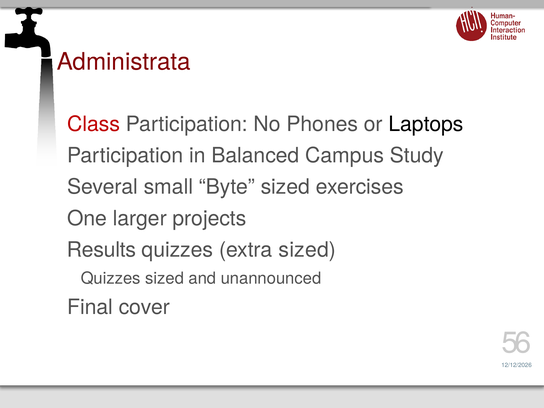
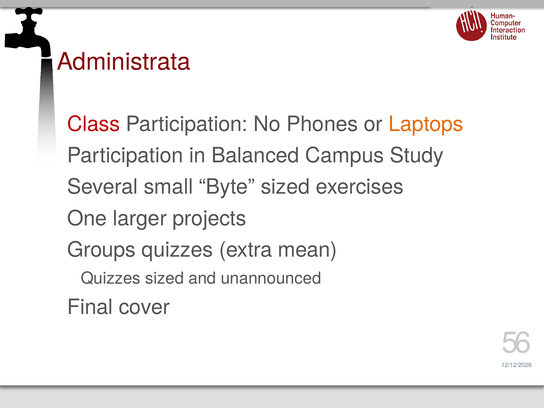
Laptops colour: black -> orange
Results: Results -> Groups
extra sized: sized -> mean
